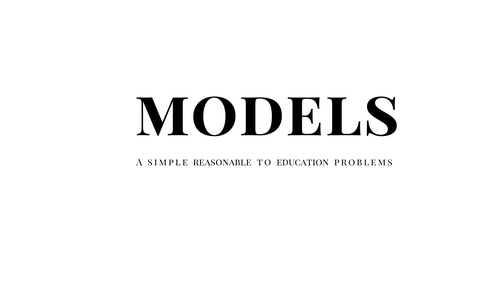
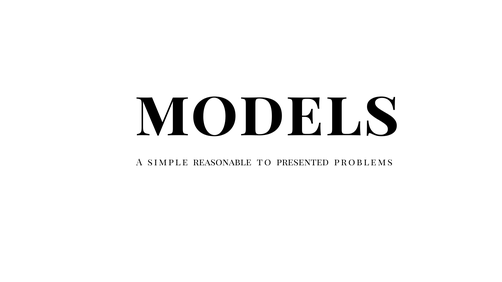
education: education -> presented
